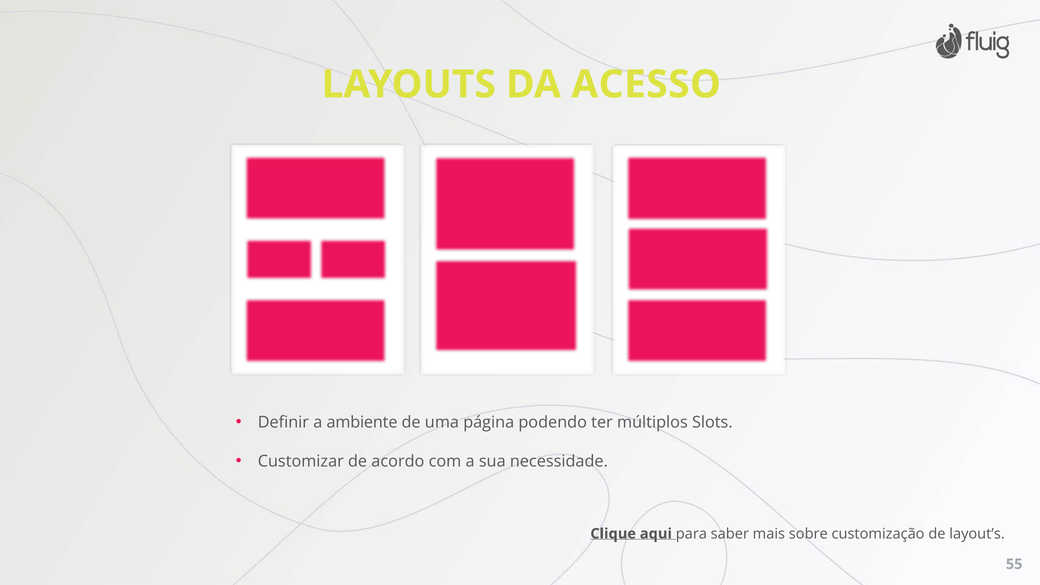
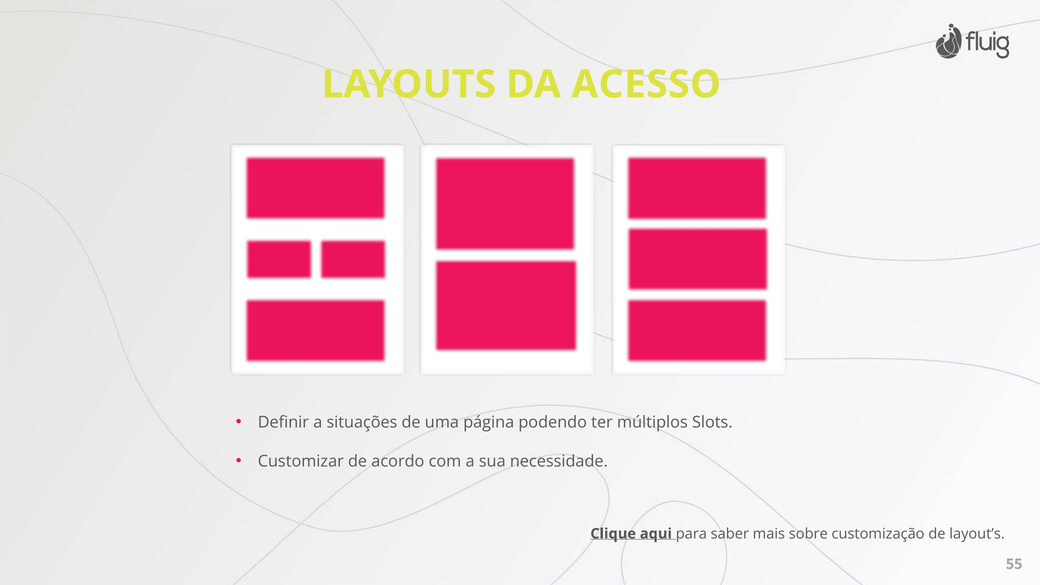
ambiente: ambiente -> situações
